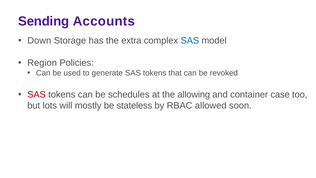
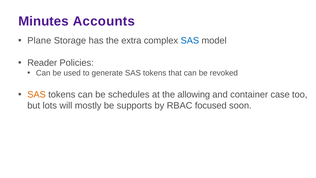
Sending: Sending -> Minutes
Down: Down -> Plane
Region: Region -> Reader
SAS at (37, 94) colour: red -> orange
stateless: stateless -> supports
allowed: allowed -> focused
